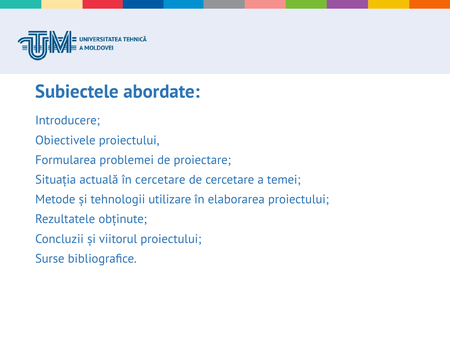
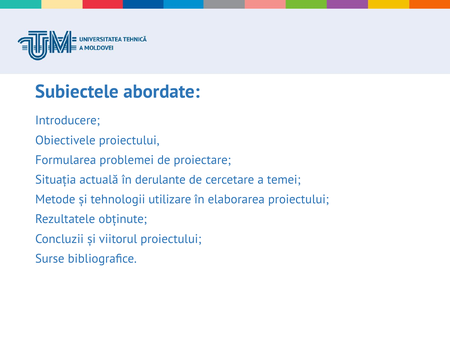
în cercetare: cercetare -> derulante
